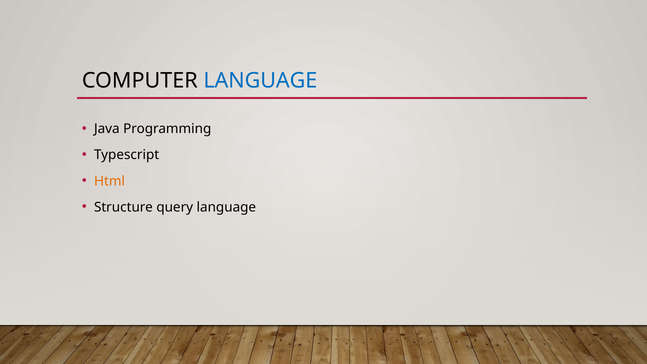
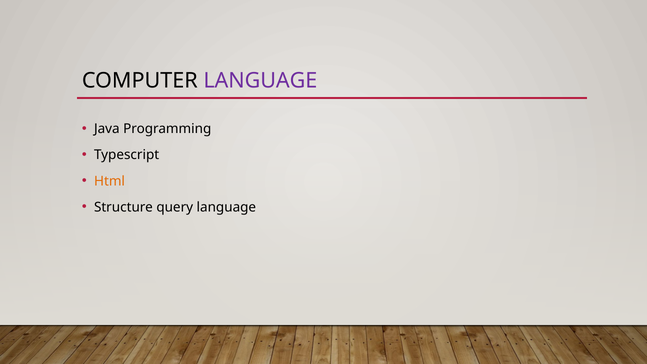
LANGUAGE at (260, 81) colour: blue -> purple
